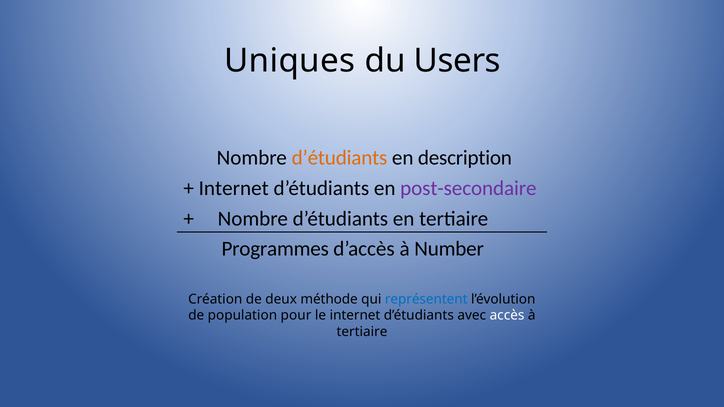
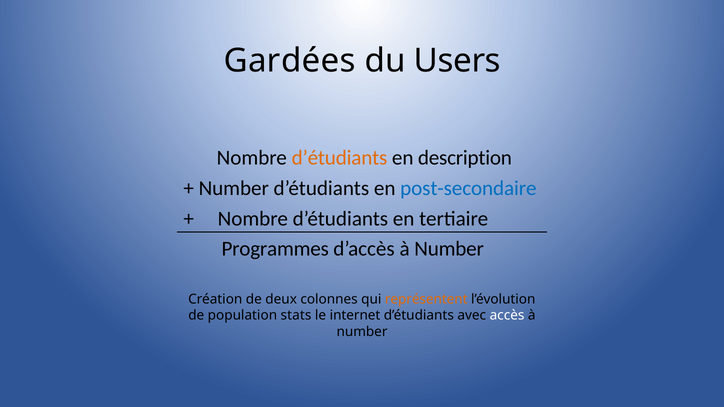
Uniques: Uniques -> Gardées
Internet at (234, 188): Internet -> Number
post-secondaire colour: purple -> blue
méthode: méthode -> colonnes
représentent colour: blue -> orange
pour: pour -> stats
tertiaire at (362, 332): tertiaire -> number
